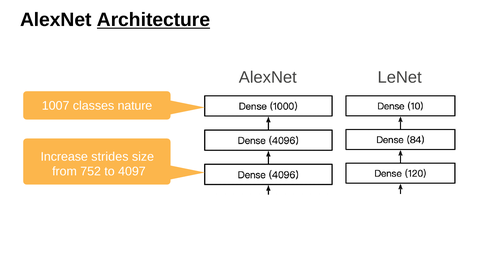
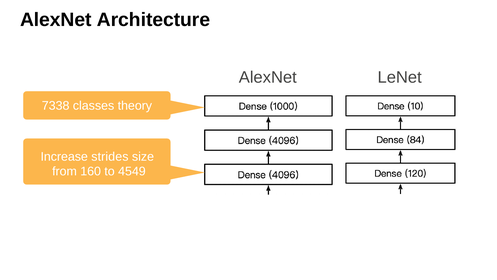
Architecture underline: present -> none
1007: 1007 -> 7338
nature: nature -> theory
752: 752 -> 160
4097: 4097 -> 4549
